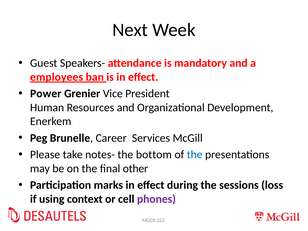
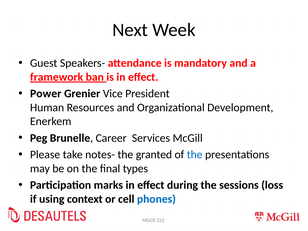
employees: employees -> framework
bottom: bottom -> granted
other: other -> types
phones colour: purple -> blue
